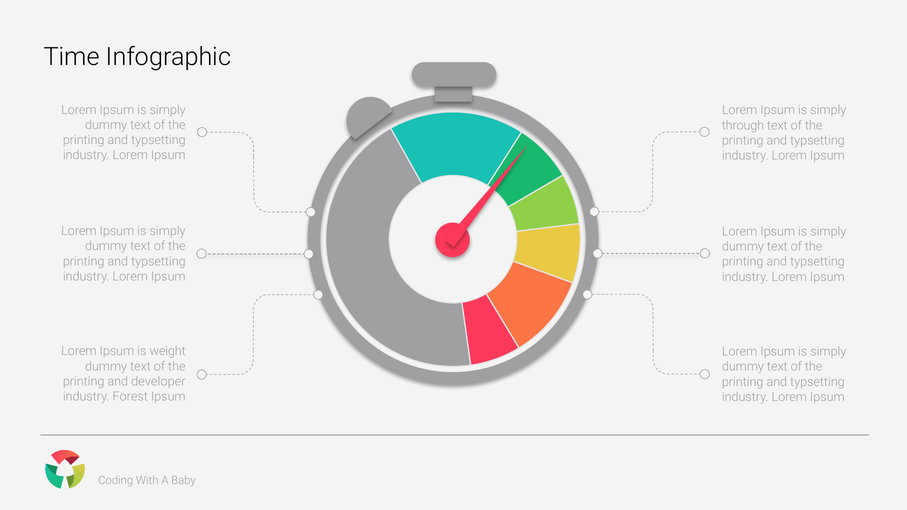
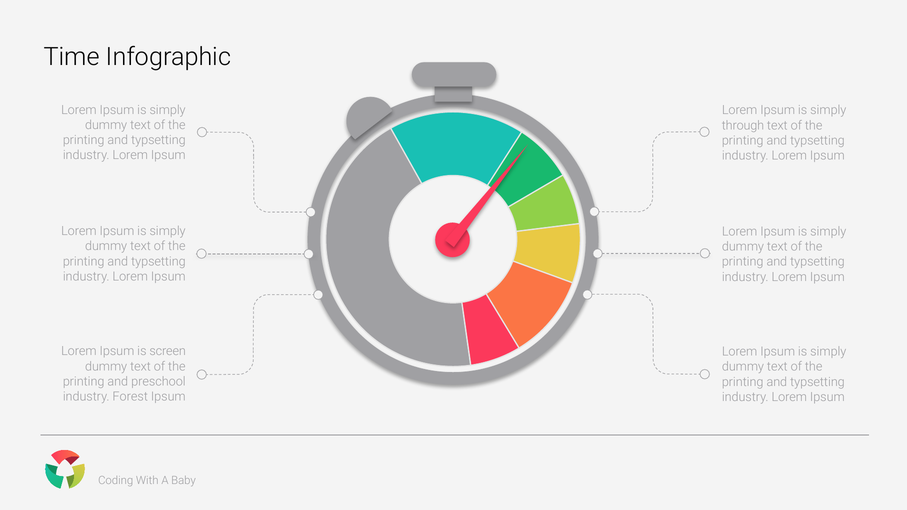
weight: weight -> screen
developer: developer -> preschool
